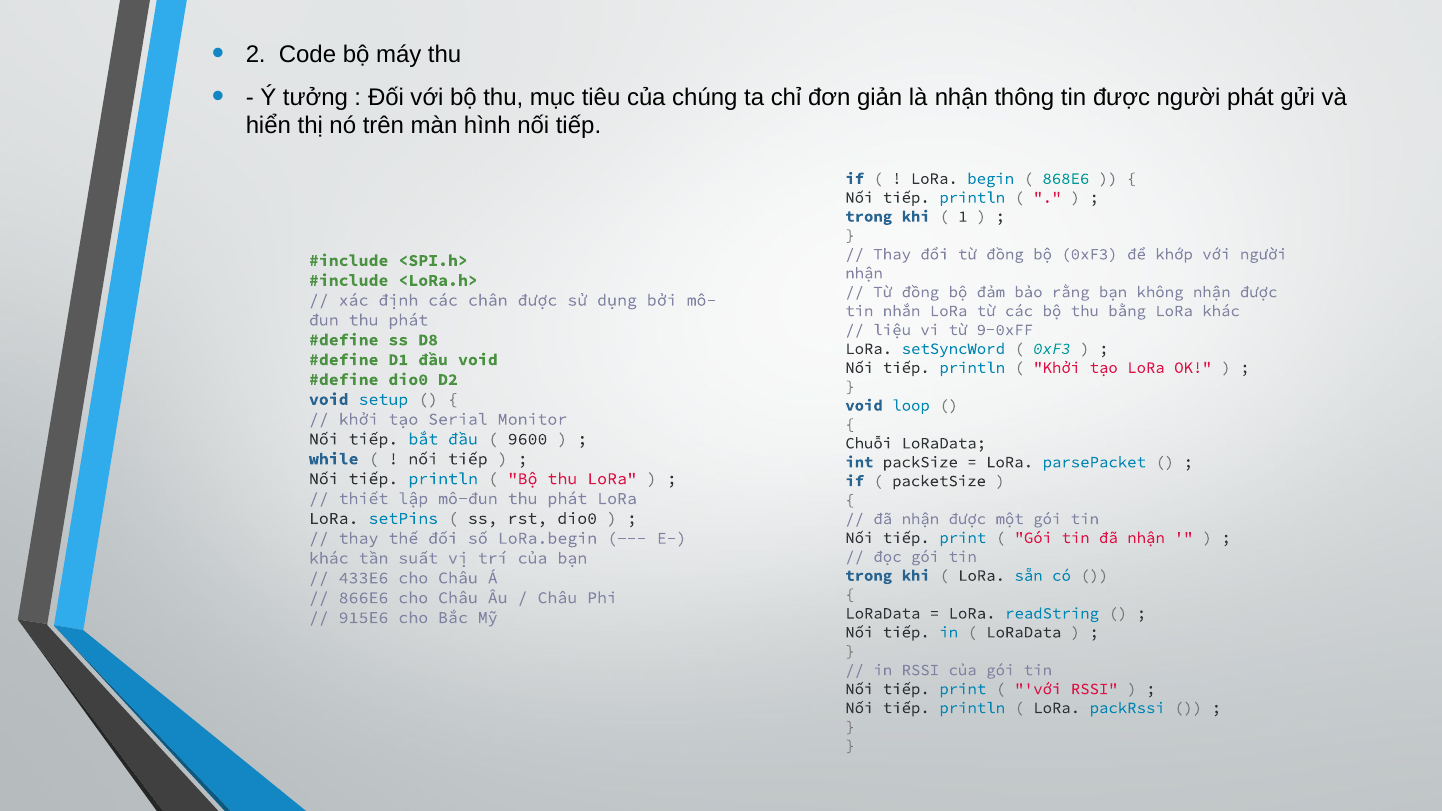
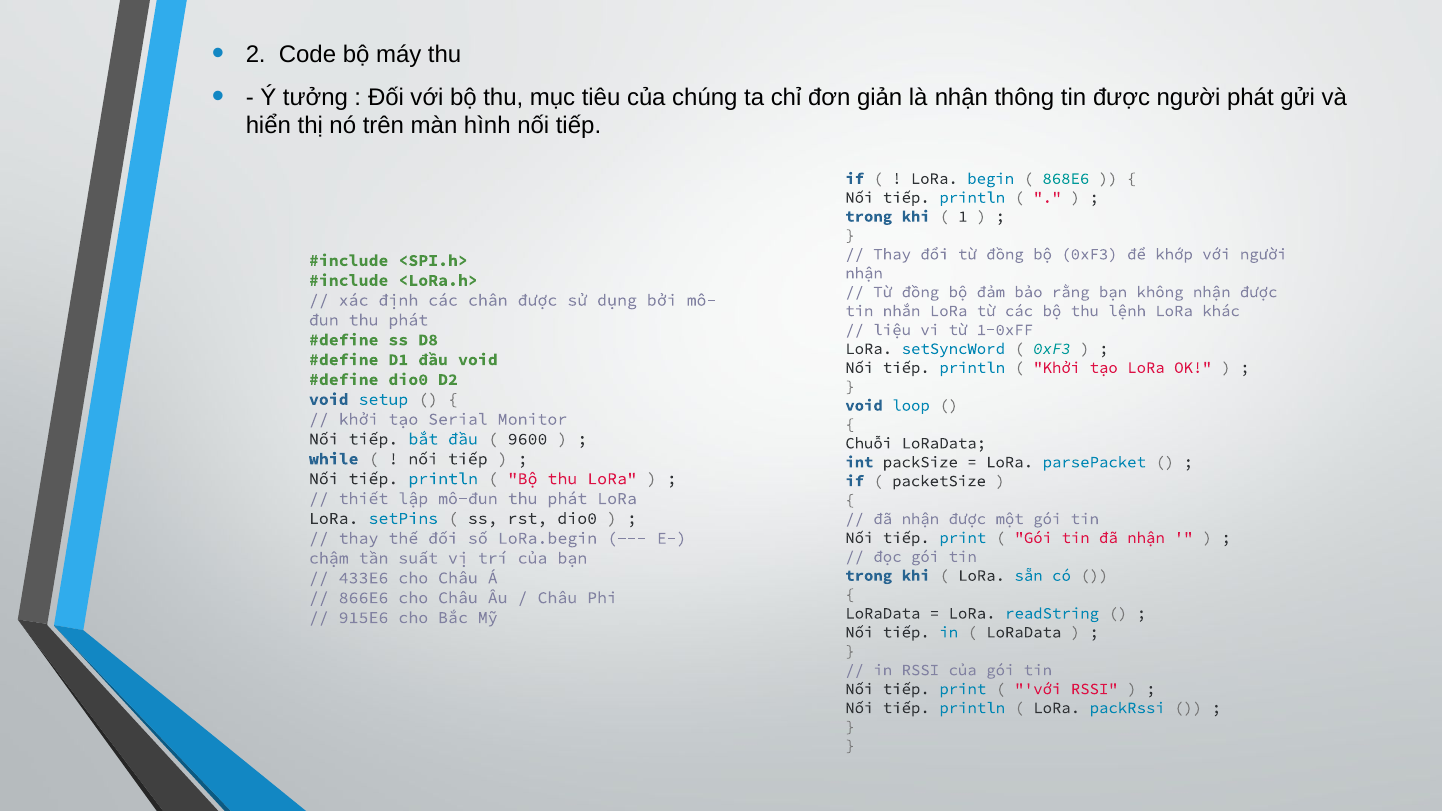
bằng: bằng -> lệnh
9-0xFF: 9-0xFF -> 1-0xFF
khác at (329, 558): khác -> chậm
